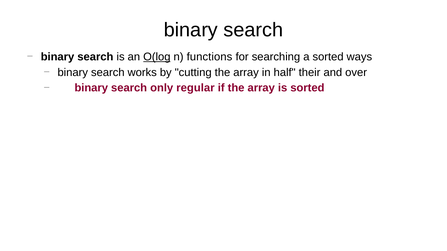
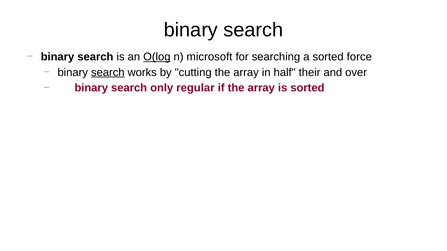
functions: functions -> microsoft
ways: ways -> force
search at (108, 72) underline: none -> present
